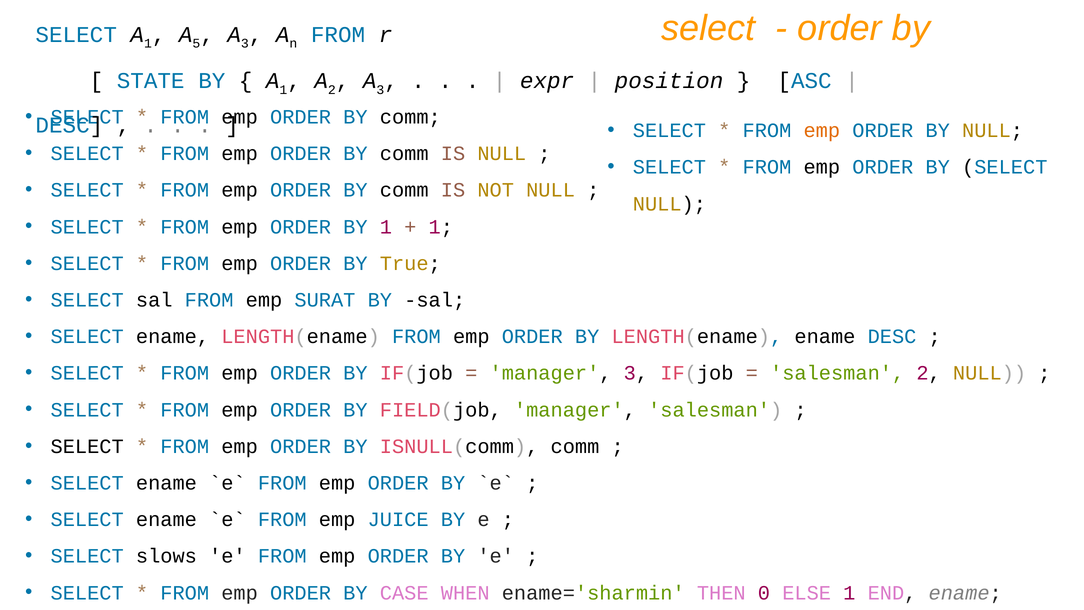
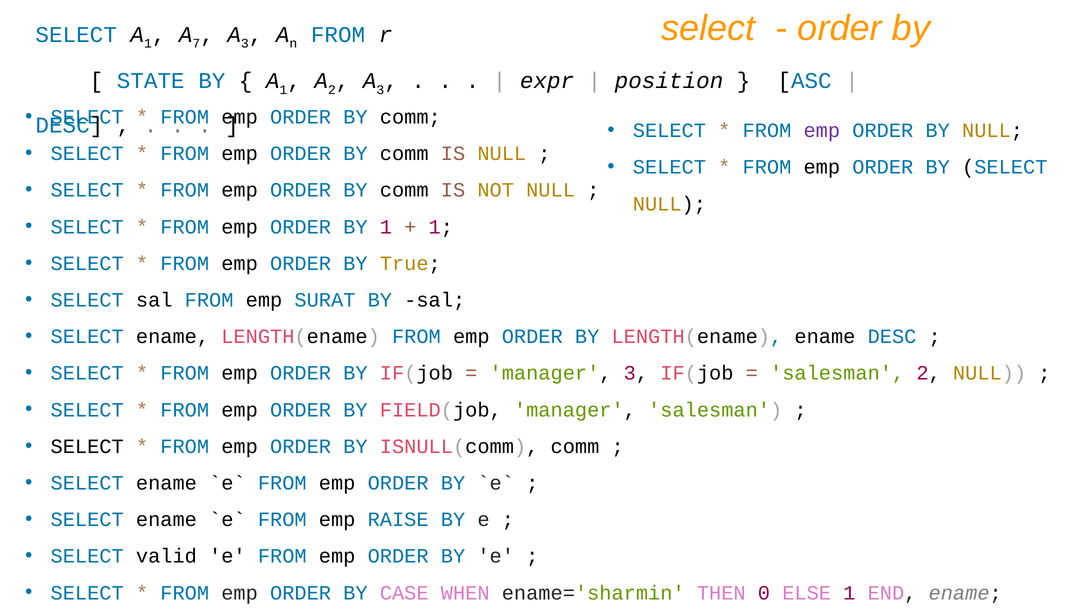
5: 5 -> 7
emp at (822, 131) colour: orange -> purple
JUICE: JUICE -> RAISE
slows: slows -> valid
